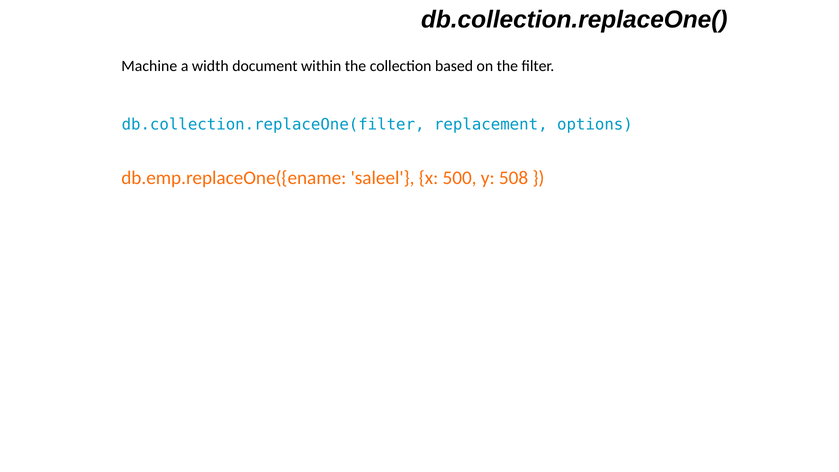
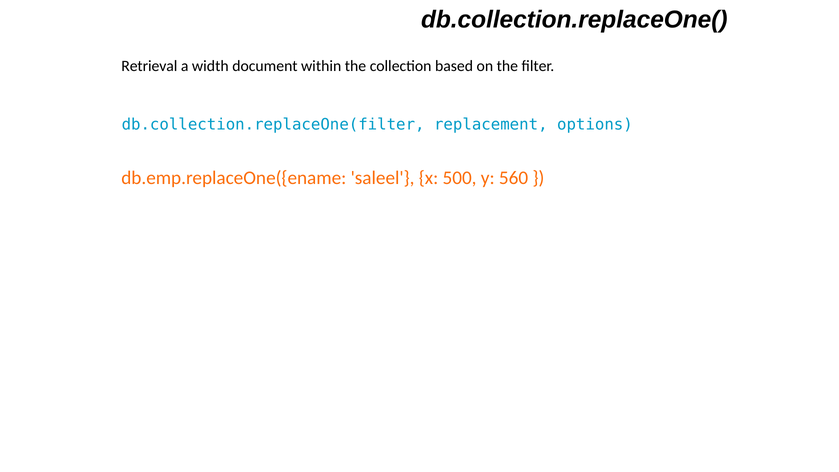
Machine: Machine -> Retrieval
508: 508 -> 560
